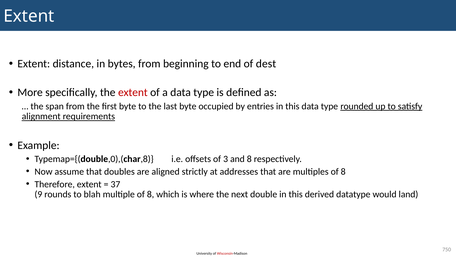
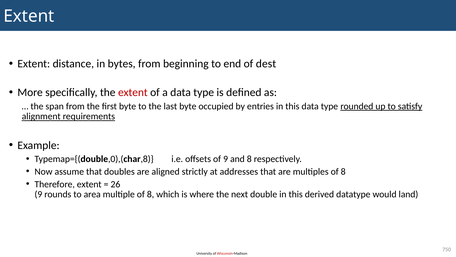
of 3: 3 -> 9
37: 37 -> 26
blah: blah -> area
